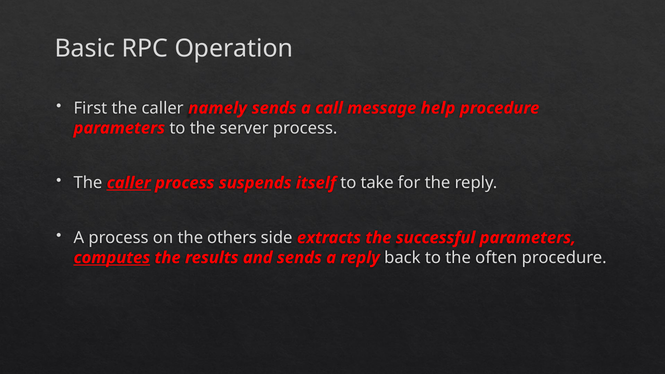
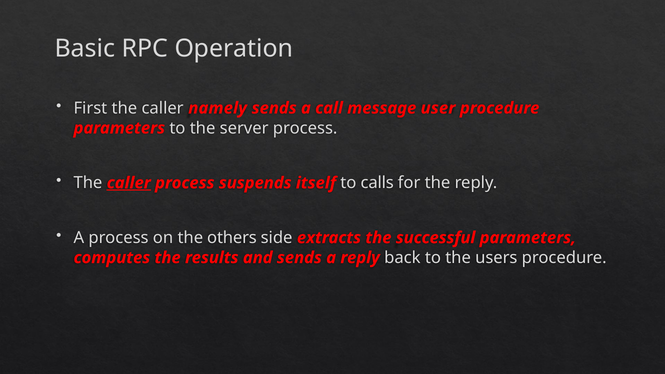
help: help -> user
take: take -> calls
computes underline: present -> none
often: often -> users
